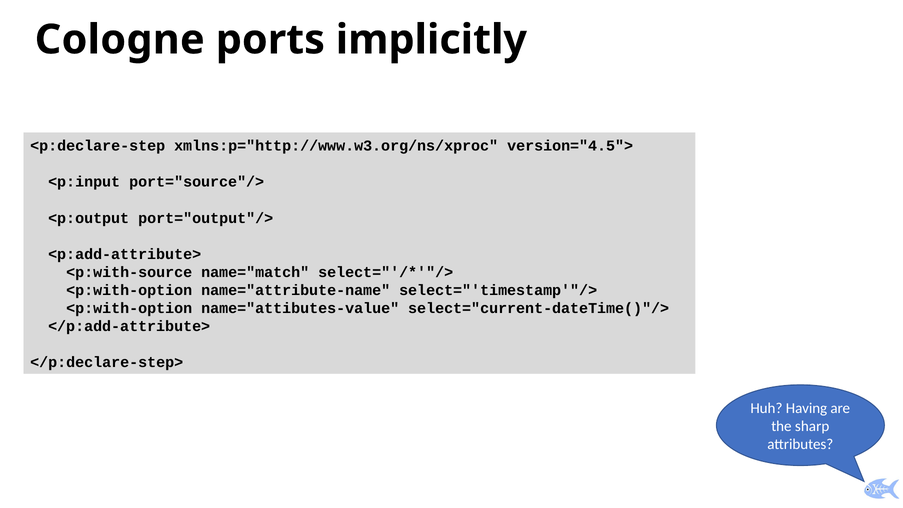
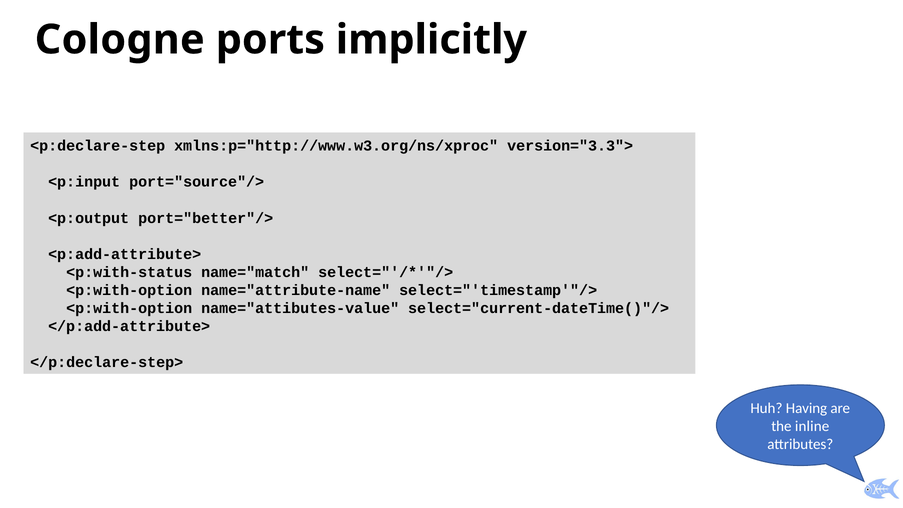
version="4.5">: version="4.5"> -> version="3.3">
port="output"/>: port="output"/> -> port="better"/>
<p:with-source: <p:with-source -> <p:with-status
sharp: sharp -> inline
